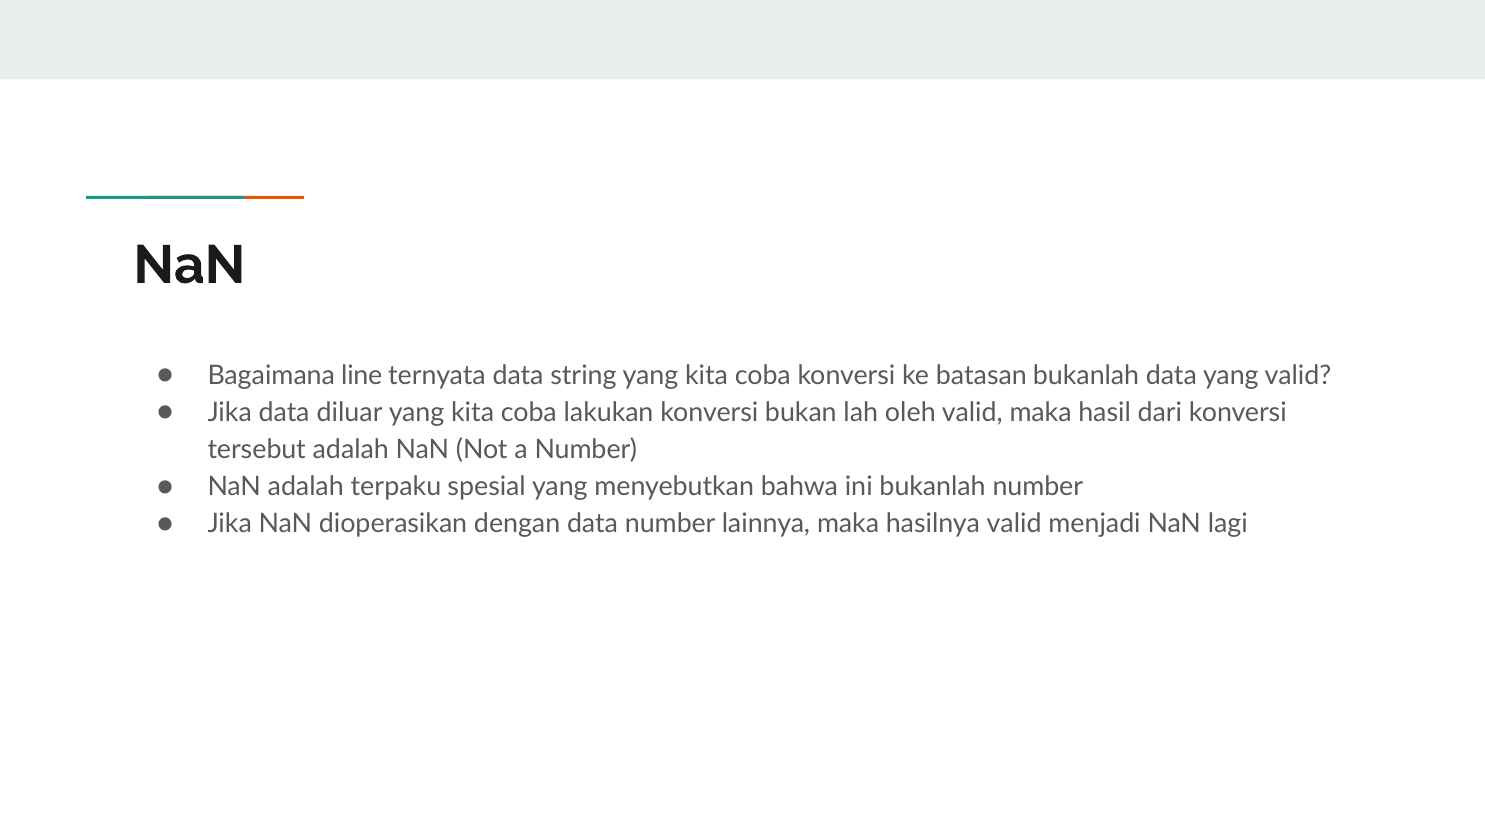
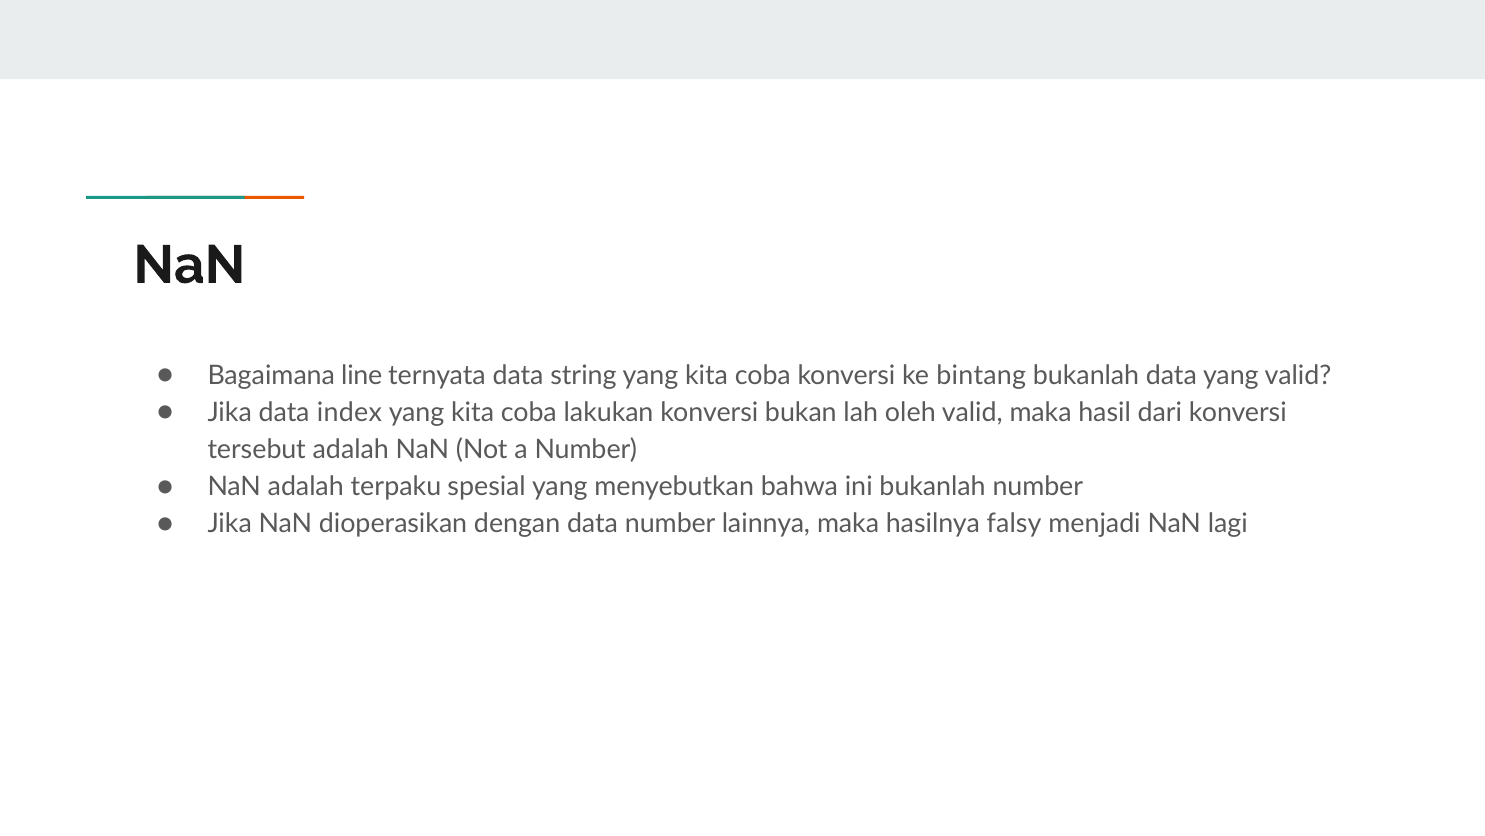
batasan: batasan -> bintang
diluar: diluar -> index
hasilnya valid: valid -> falsy
